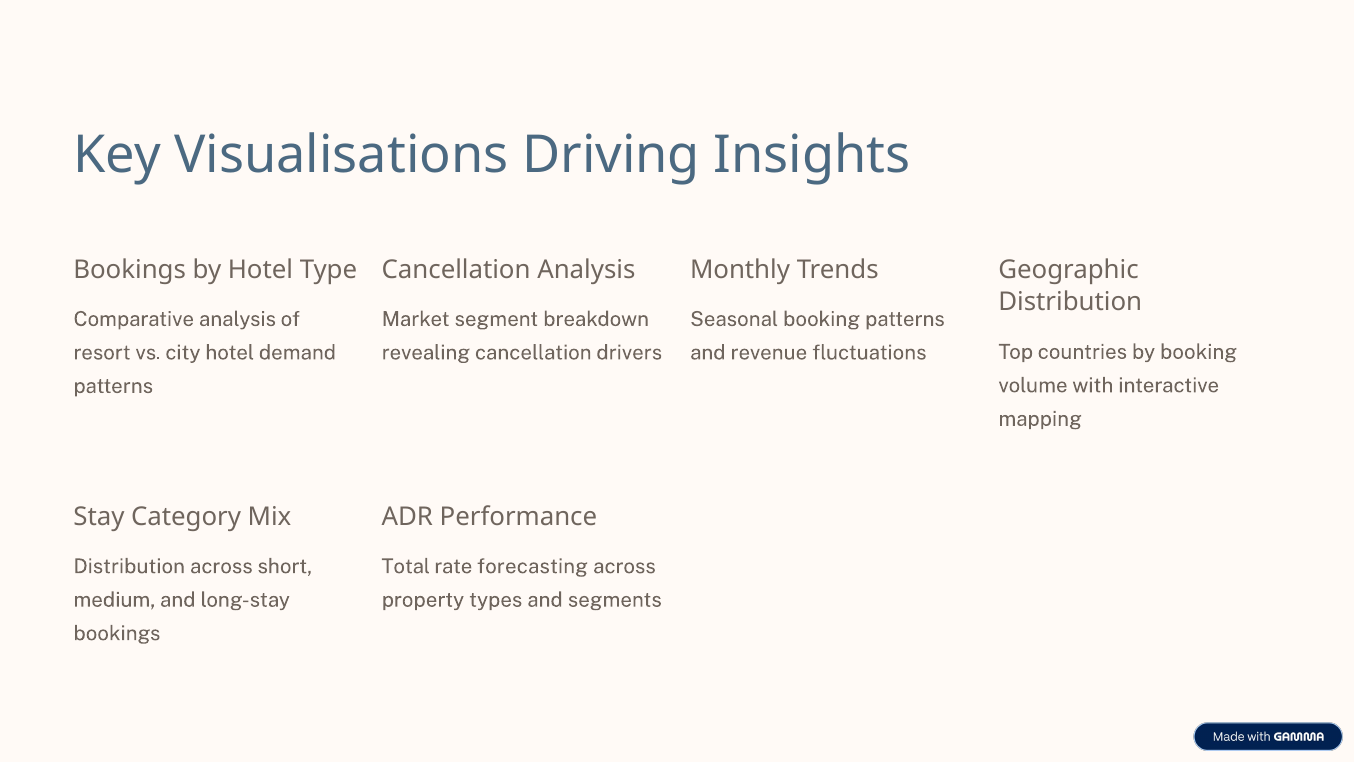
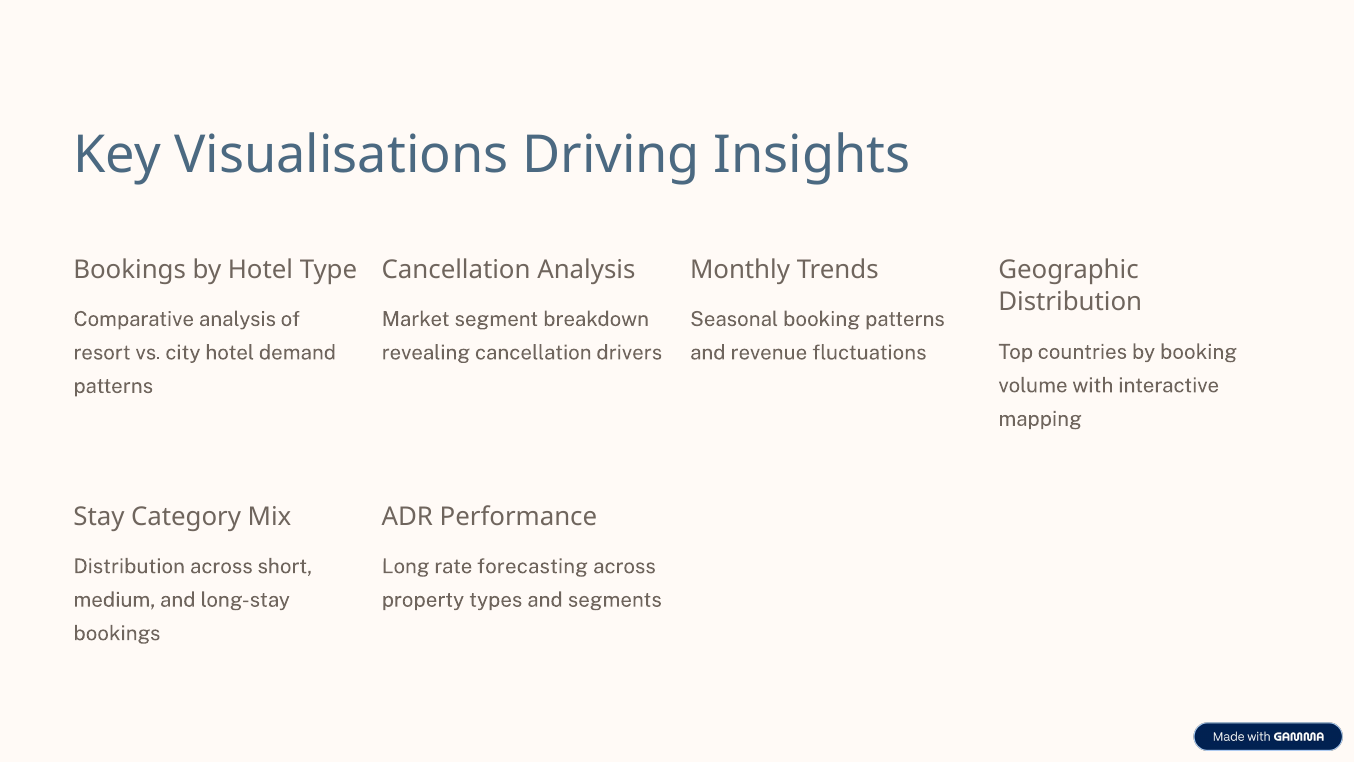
Total: Total -> Long
